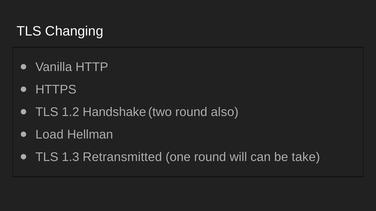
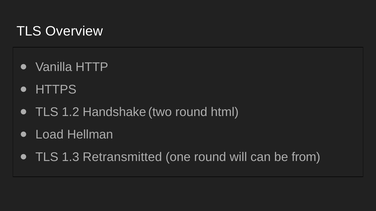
Changing: Changing -> Overview
also: also -> html
take: take -> from
